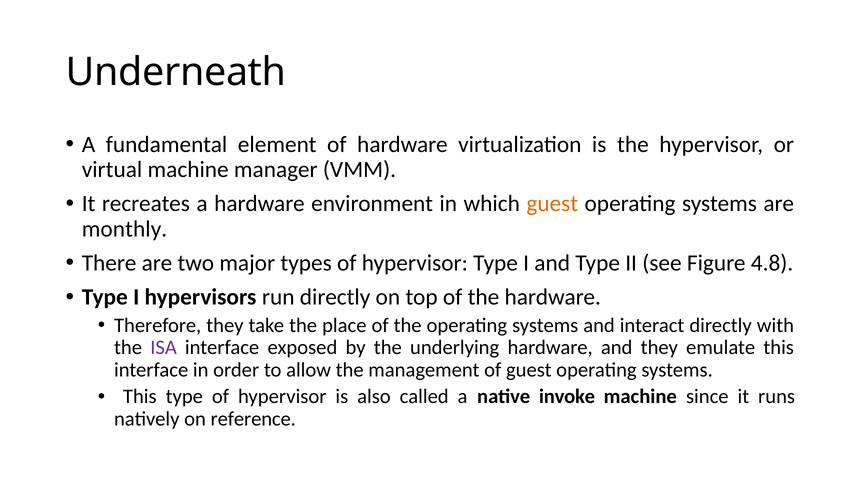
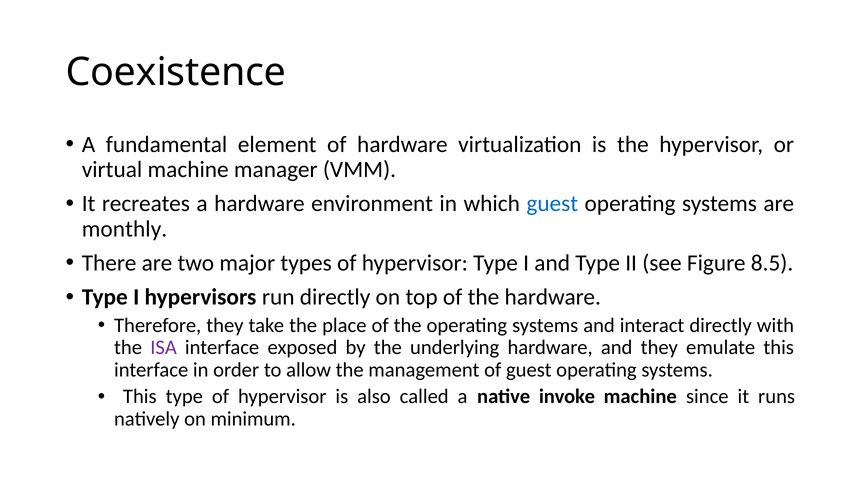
Underneath: Underneath -> Coexistence
guest at (552, 204) colour: orange -> blue
4.8: 4.8 -> 8.5
reference: reference -> minimum
